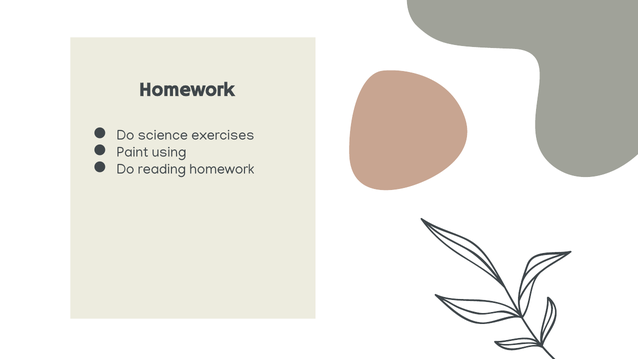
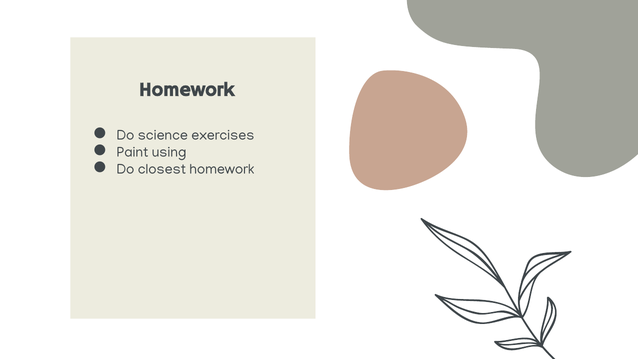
reading: reading -> closest
